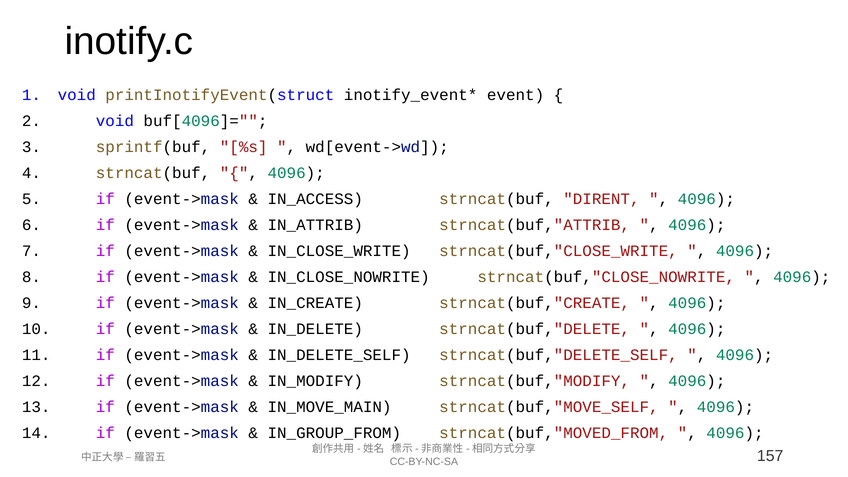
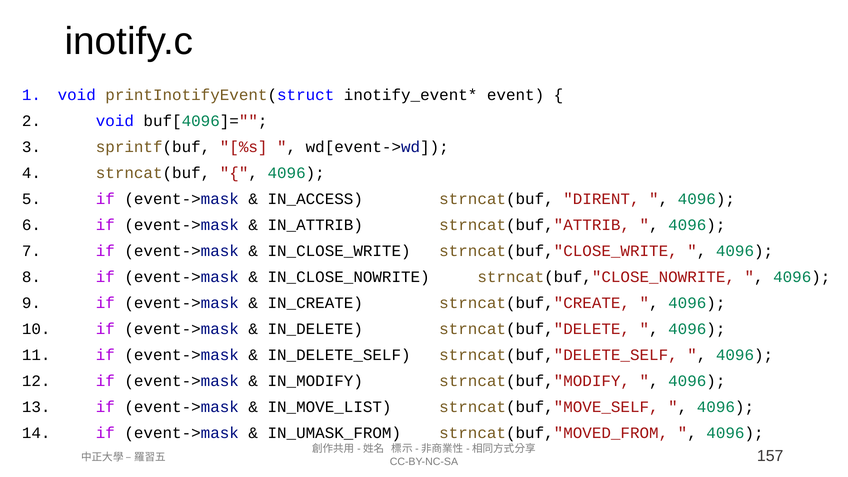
IN_MOVE_MAIN: IN_MOVE_MAIN -> IN_MOVE_LIST
IN_GROUP_FROM: IN_GROUP_FROM -> IN_UMASK_FROM
